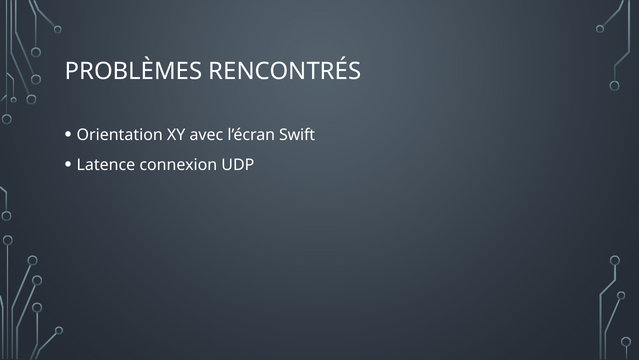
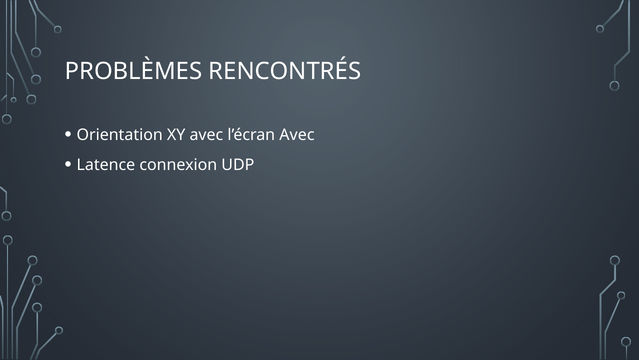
l’écran Swift: Swift -> Avec
